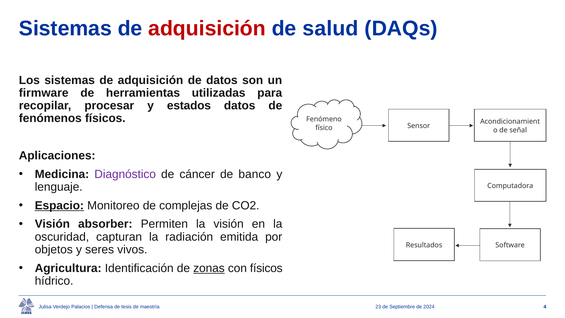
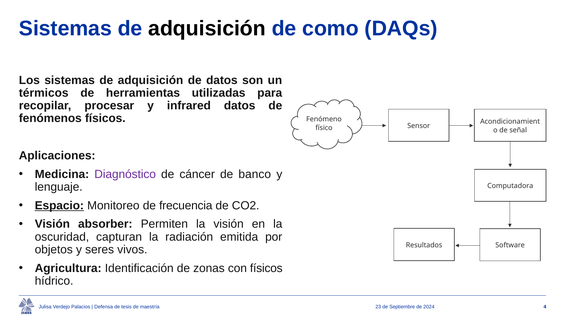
adquisición at (207, 29) colour: red -> black
salud: salud -> como
firmware: firmware -> térmicos
estados: estados -> infrared
complejas: complejas -> frecuencia
zonas underline: present -> none
